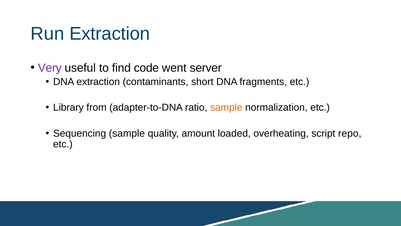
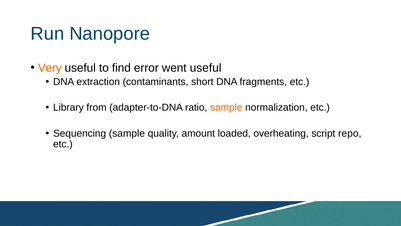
Run Extraction: Extraction -> Nanopore
Very colour: purple -> orange
code: code -> error
went server: server -> useful
